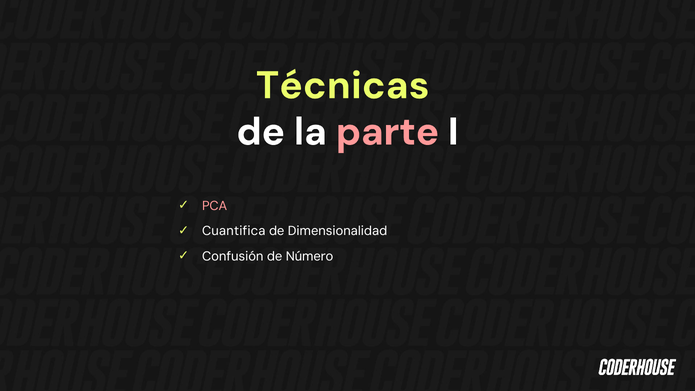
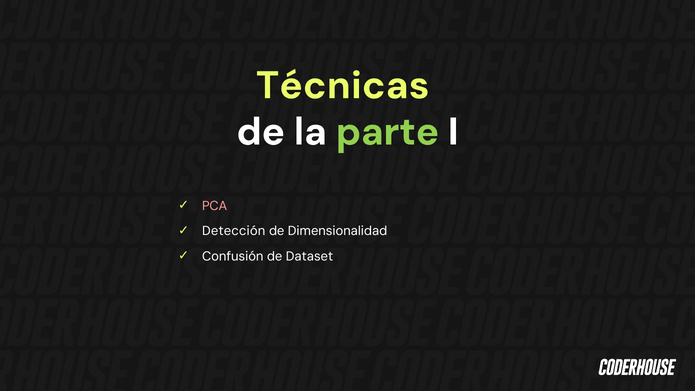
parte colour: pink -> light green
Cuantifica: Cuantifica -> Detección
Número: Número -> Dataset
